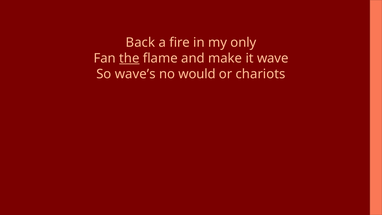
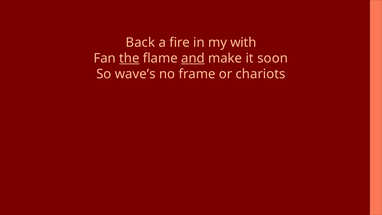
only: only -> with
and underline: none -> present
wave: wave -> soon
would: would -> frame
